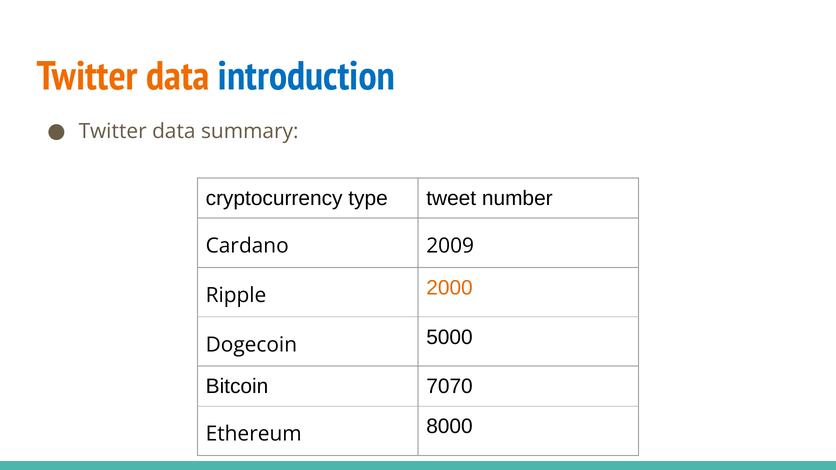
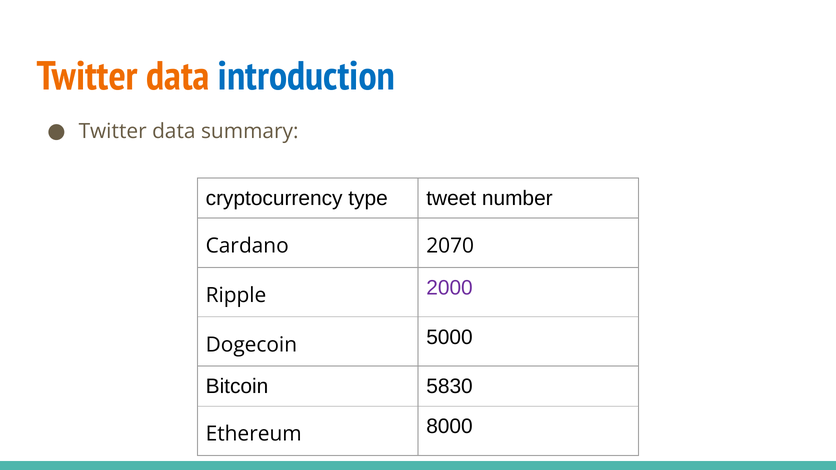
2009: 2009 -> 2070
2000 colour: orange -> purple
7070: 7070 -> 5830
